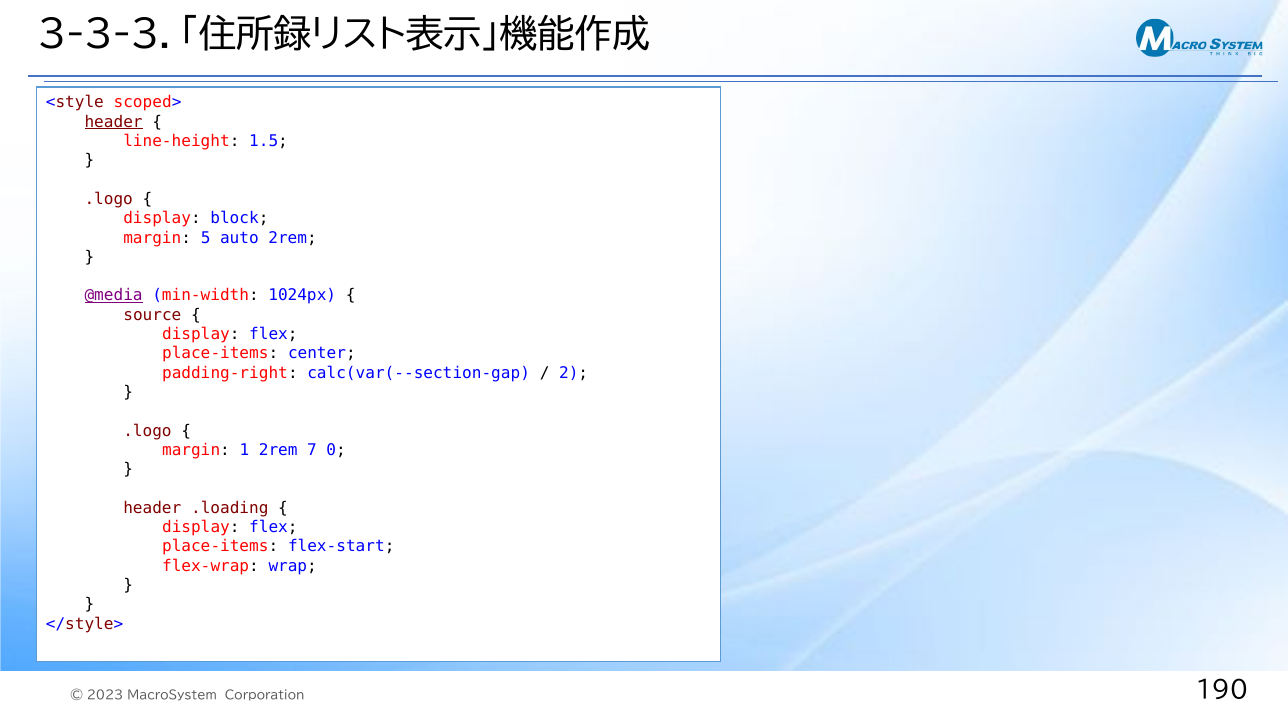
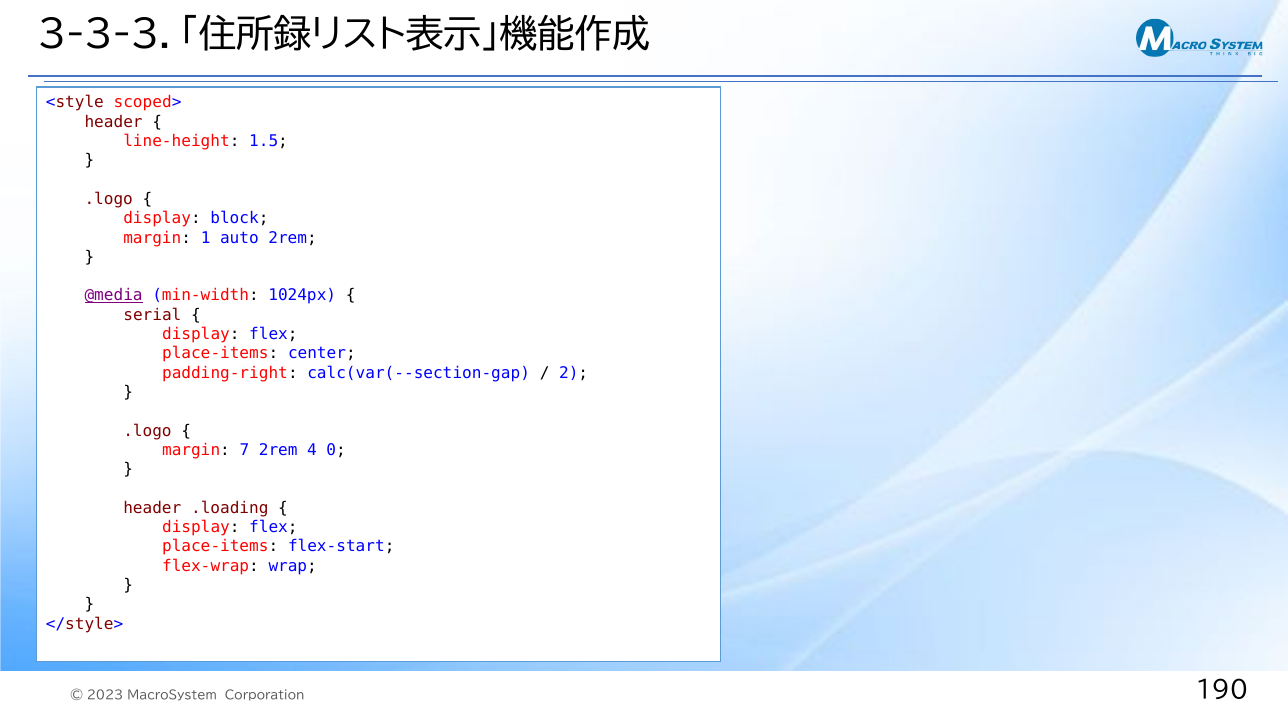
header at (114, 122) underline: present -> none
5: 5 -> 1
source: source -> serial
1: 1 -> 7
7: 7 -> 4
